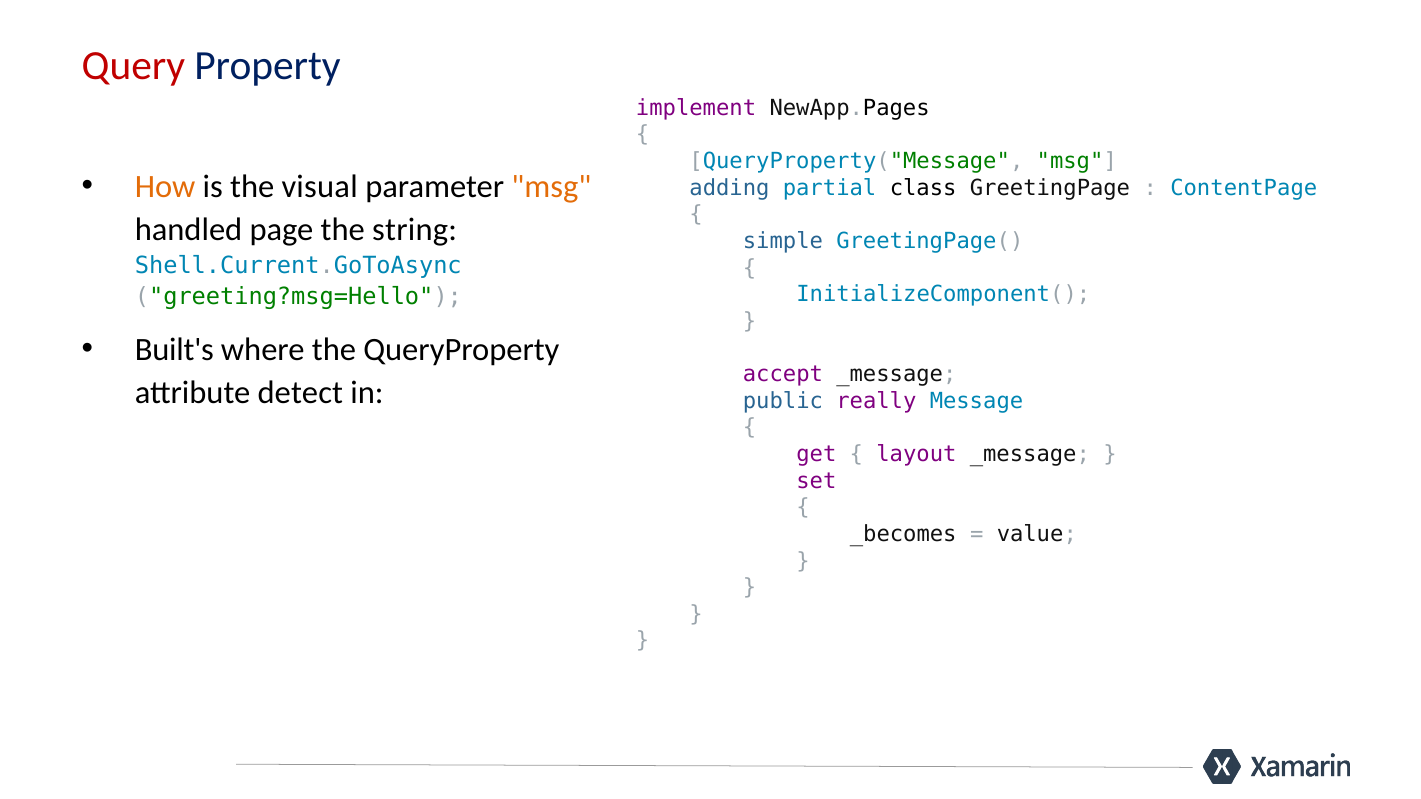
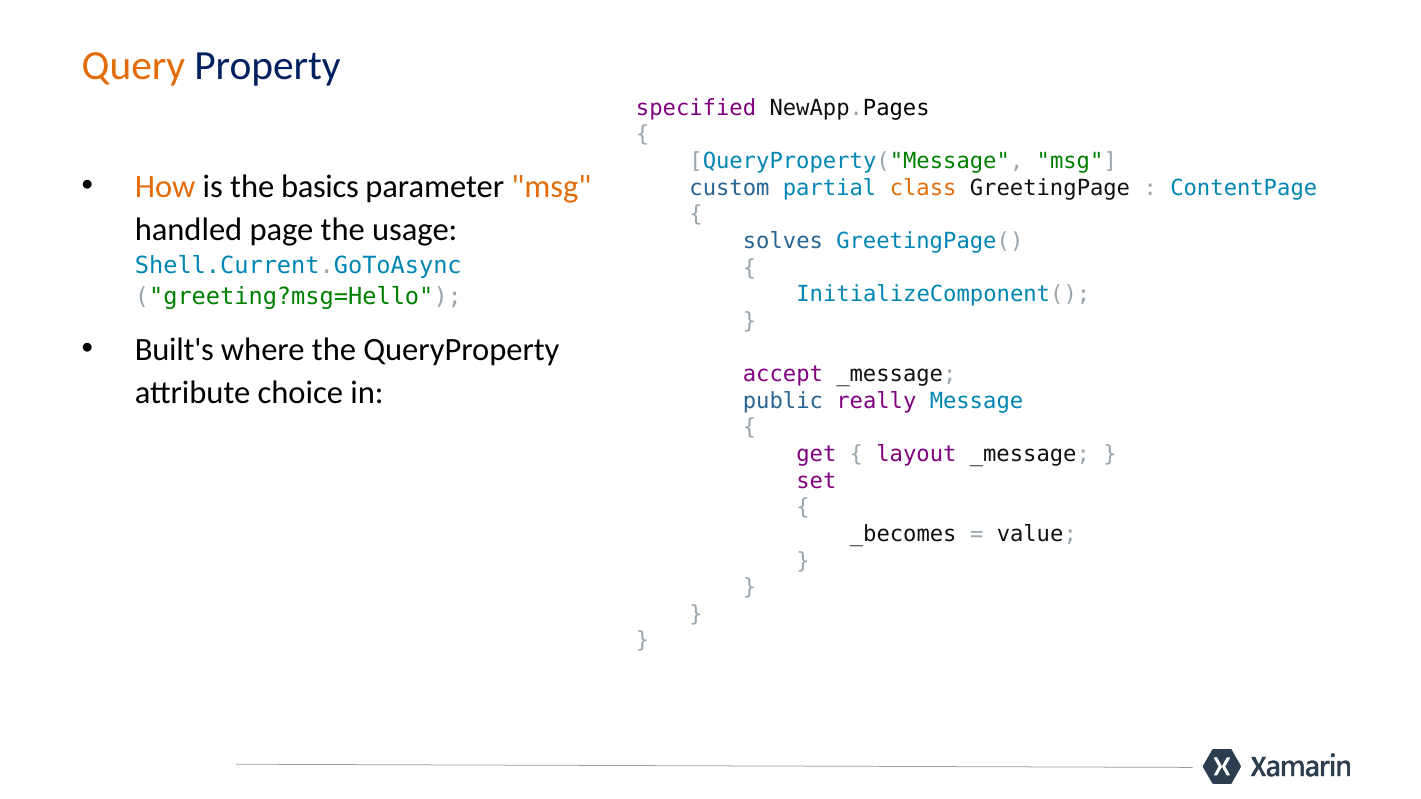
Query colour: red -> orange
implement: implement -> specified
visual: visual -> basics
adding: adding -> custom
class colour: black -> orange
string: string -> usage
simple: simple -> solves
detect: detect -> choice
